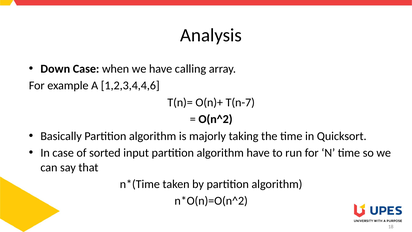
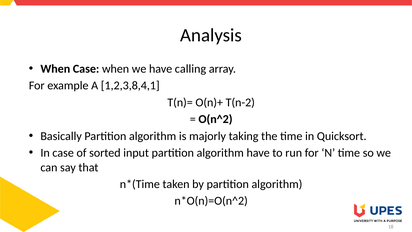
Down at (55, 69): Down -> When
1,2,3,4,4,6: 1,2,3,4,4,6 -> 1,2,3,8,4,1
T(n-7: T(n-7 -> T(n-2
